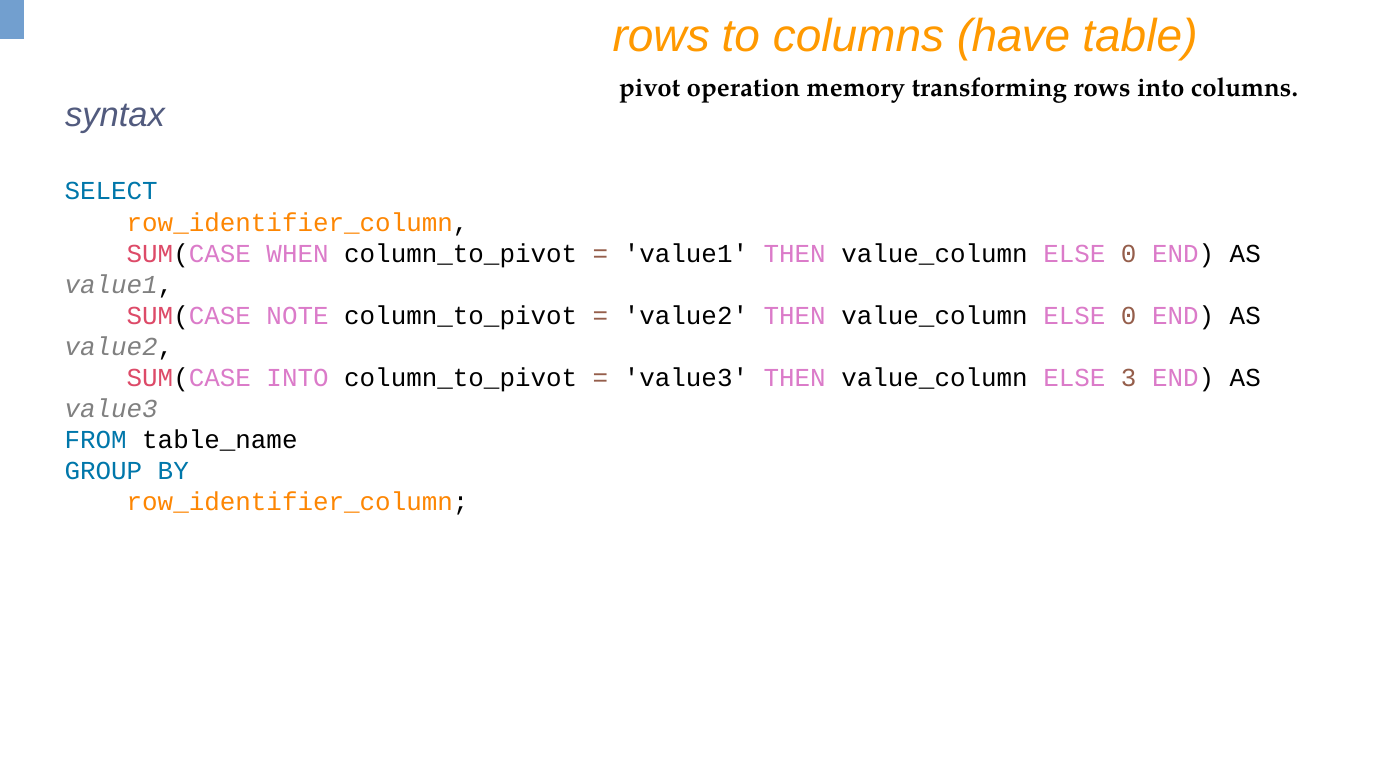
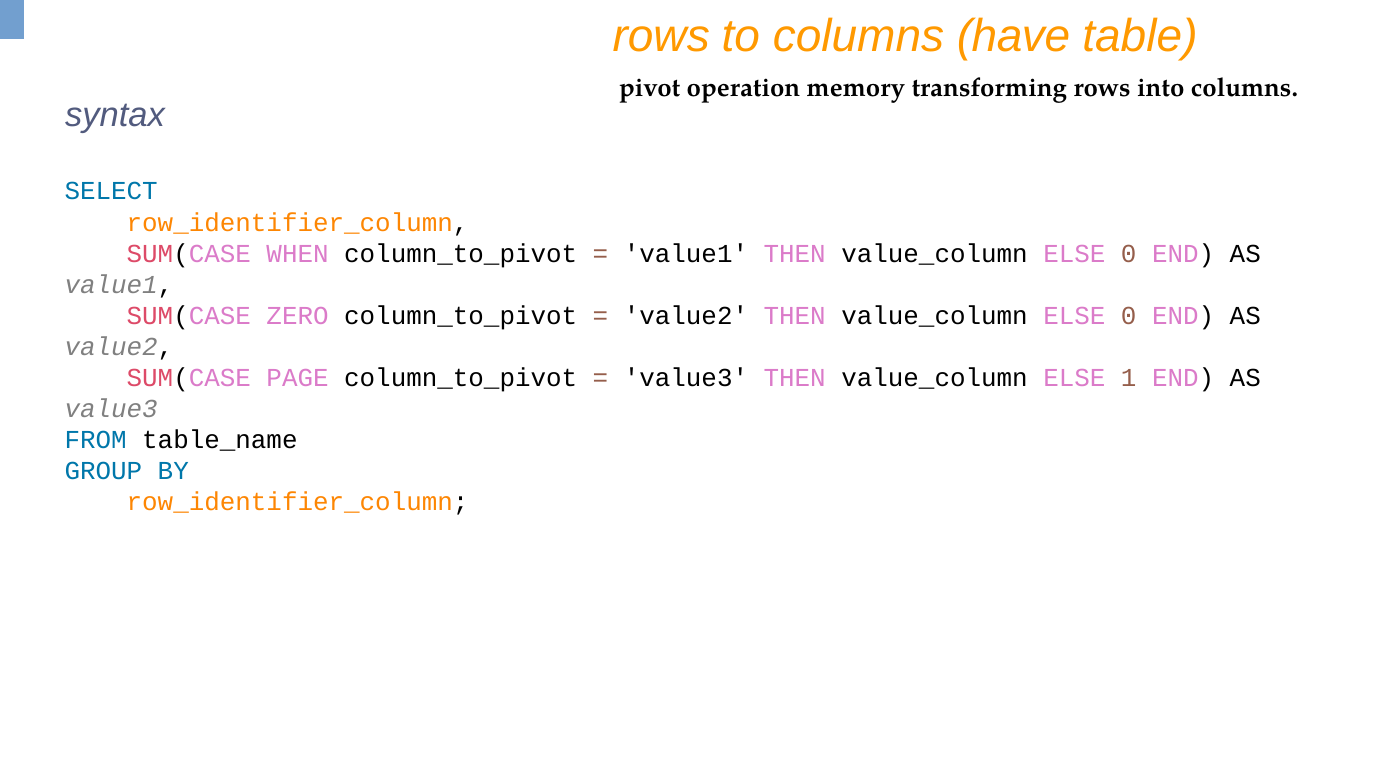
NOTE: NOTE -> ZERO
SUM(CASE INTO: INTO -> PAGE
3: 3 -> 1
